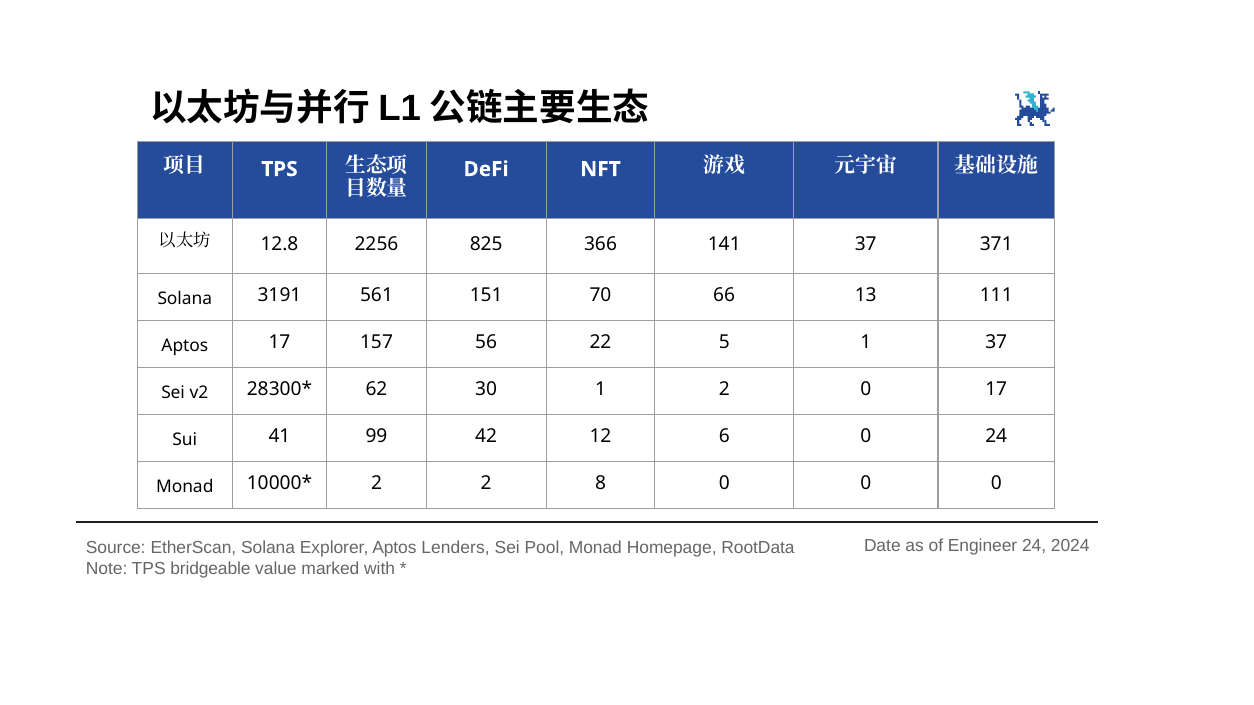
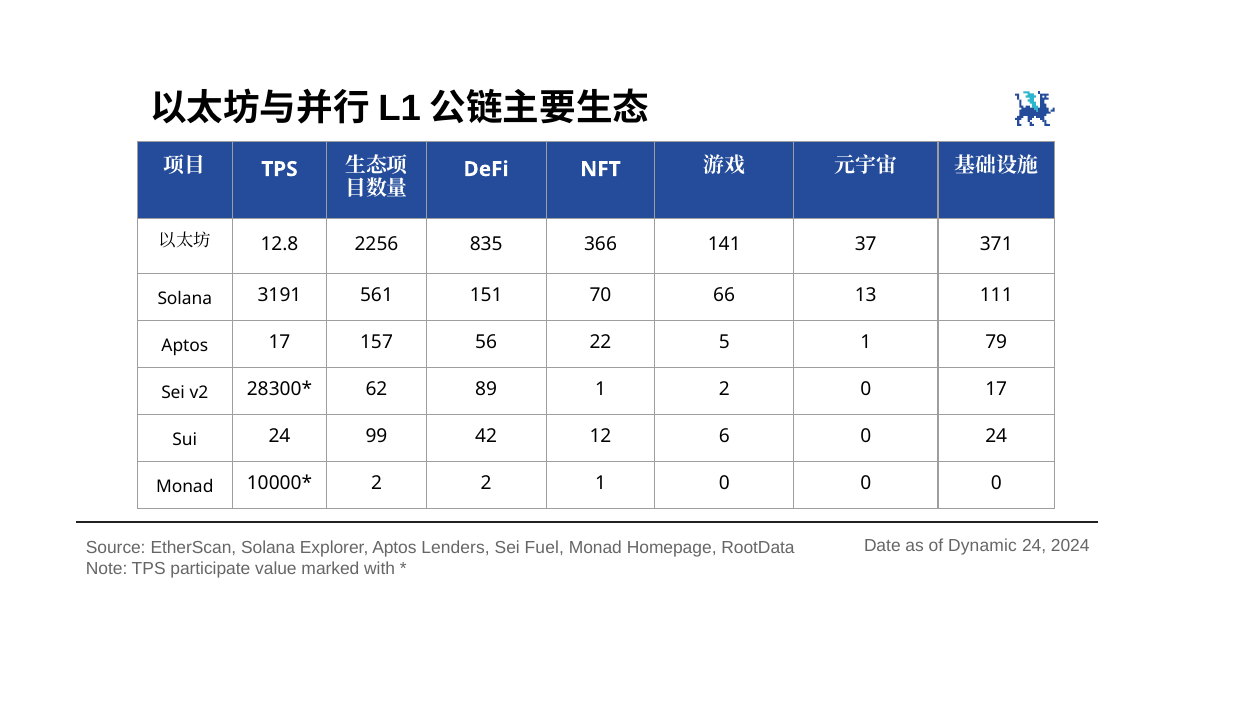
825: 825 -> 835
1 37: 37 -> 79
30: 30 -> 89
Sui 41: 41 -> 24
2 8: 8 -> 1
Engineer: Engineer -> Dynamic
Pool: Pool -> Fuel
bridgeable: bridgeable -> participate
